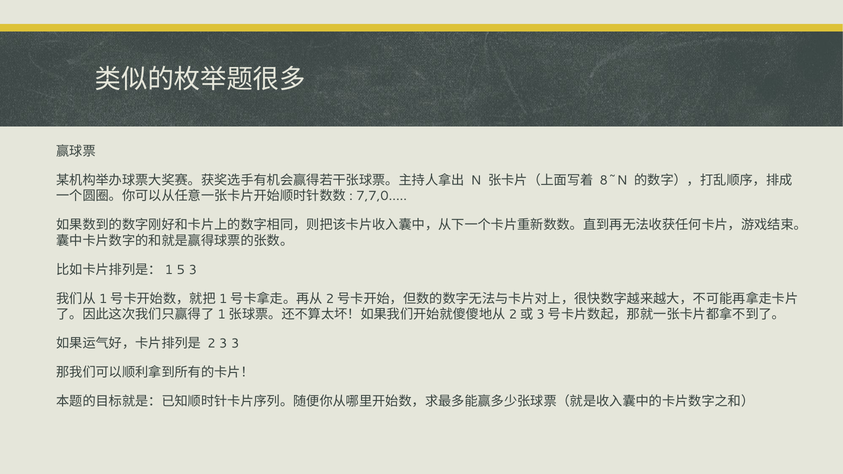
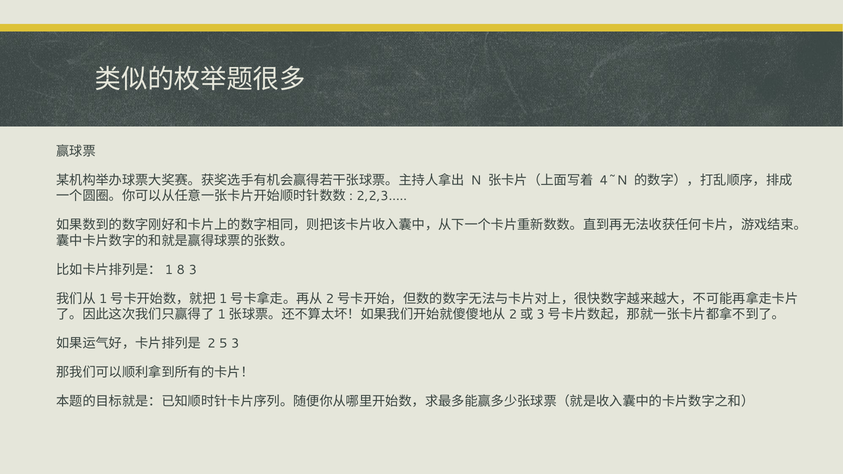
8~N: 8~N -> 4~N
7,7,0: 7,7,0 -> 2,2,3
5: 5 -> 8
2 3: 3 -> 5
